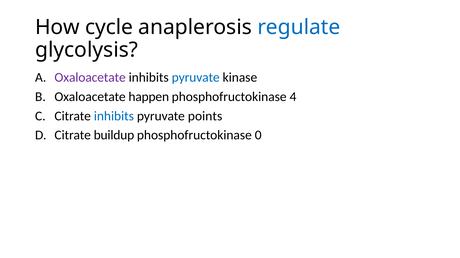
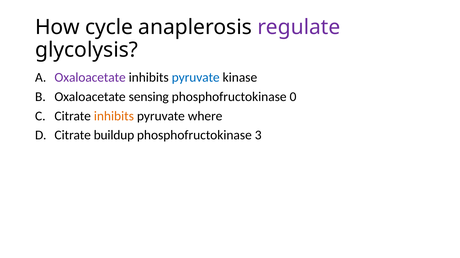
regulate colour: blue -> purple
happen: happen -> sensing
4: 4 -> 0
inhibits at (114, 116) colour: blue -> orange
points: points -> where
0: 0 -> 3
